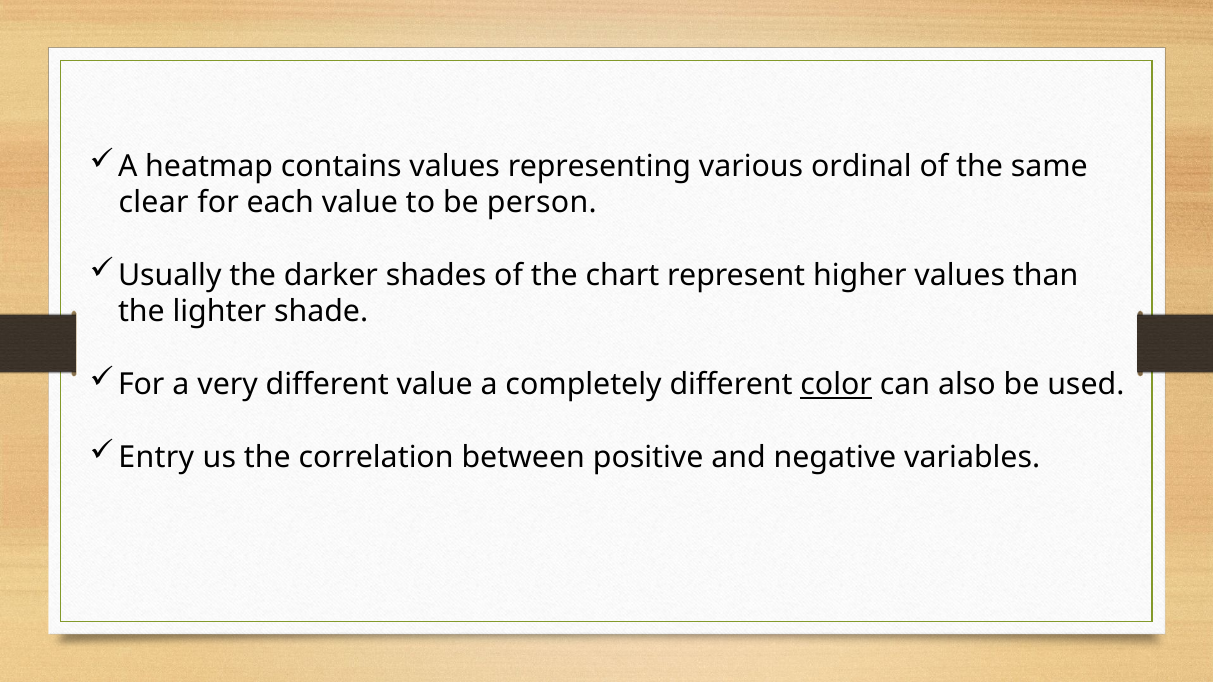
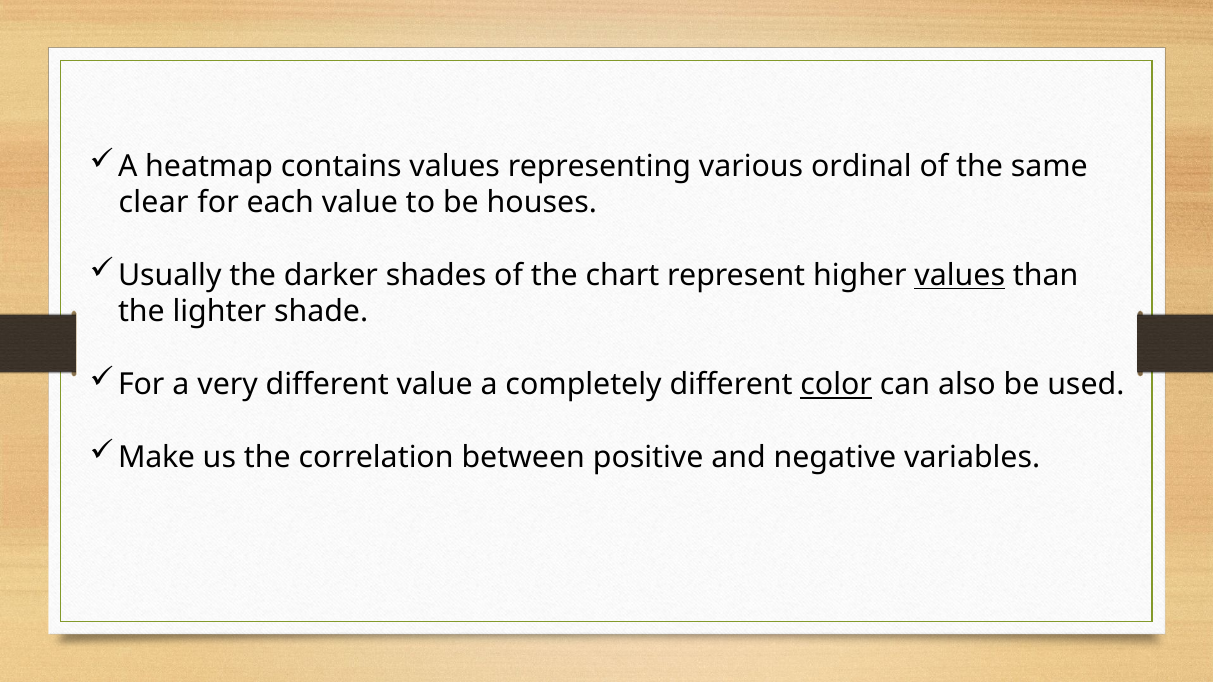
person: person -> houses
values at (960, 276) underline: none -> present
Entry: Entry -> Make
